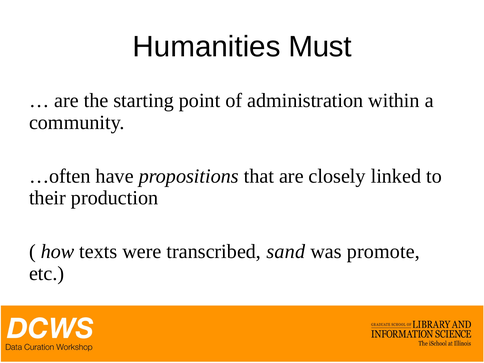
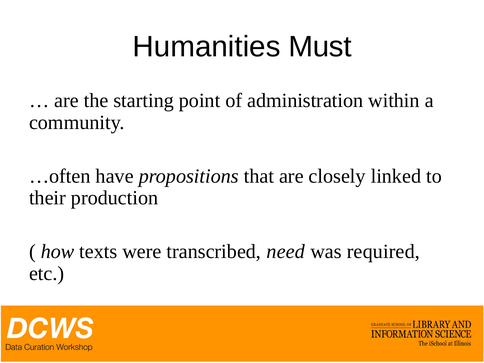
sand: sand -> need
promote: promote -> required
